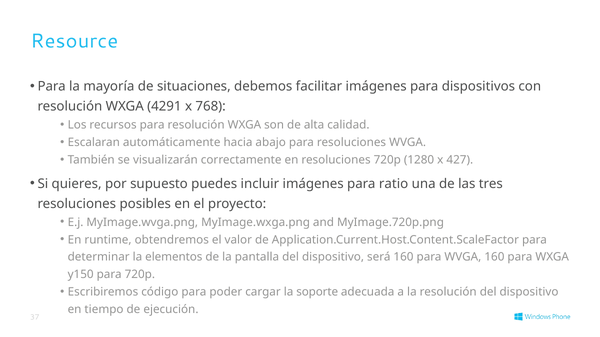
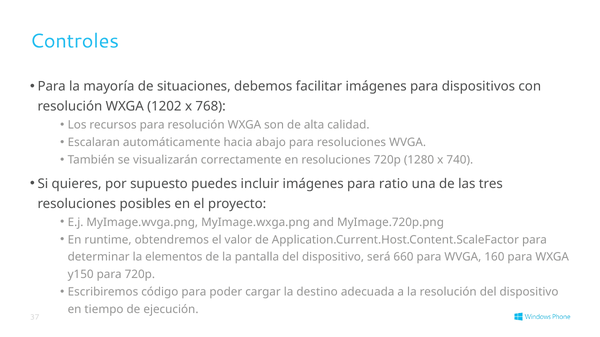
Resource: Resource -> Controles
4291: 4291 -> 1202
427: 427 -> 740
será 160: 160 -> 660
soporte: soporte -> destino
